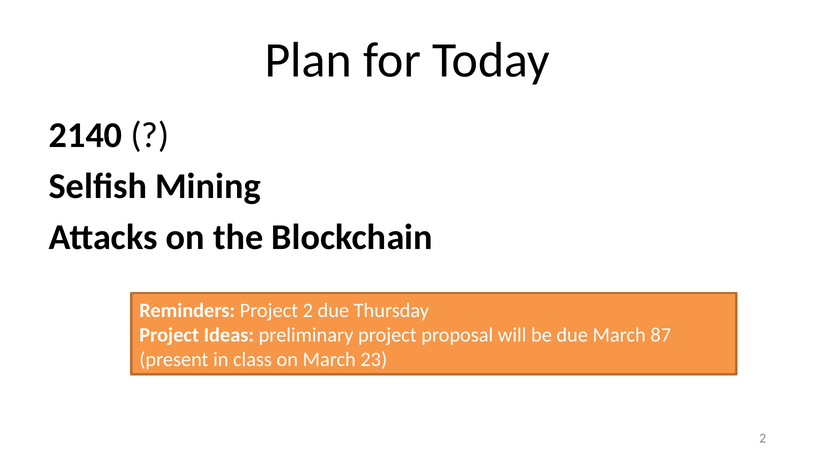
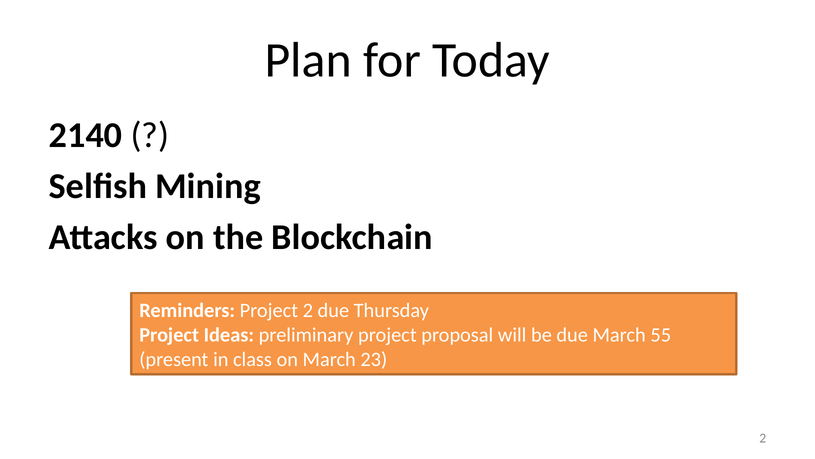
87: 87 -> 55
